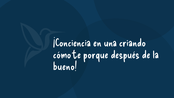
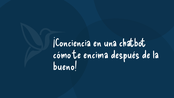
criando: criando -> chatbot
porque: porque -> encima
